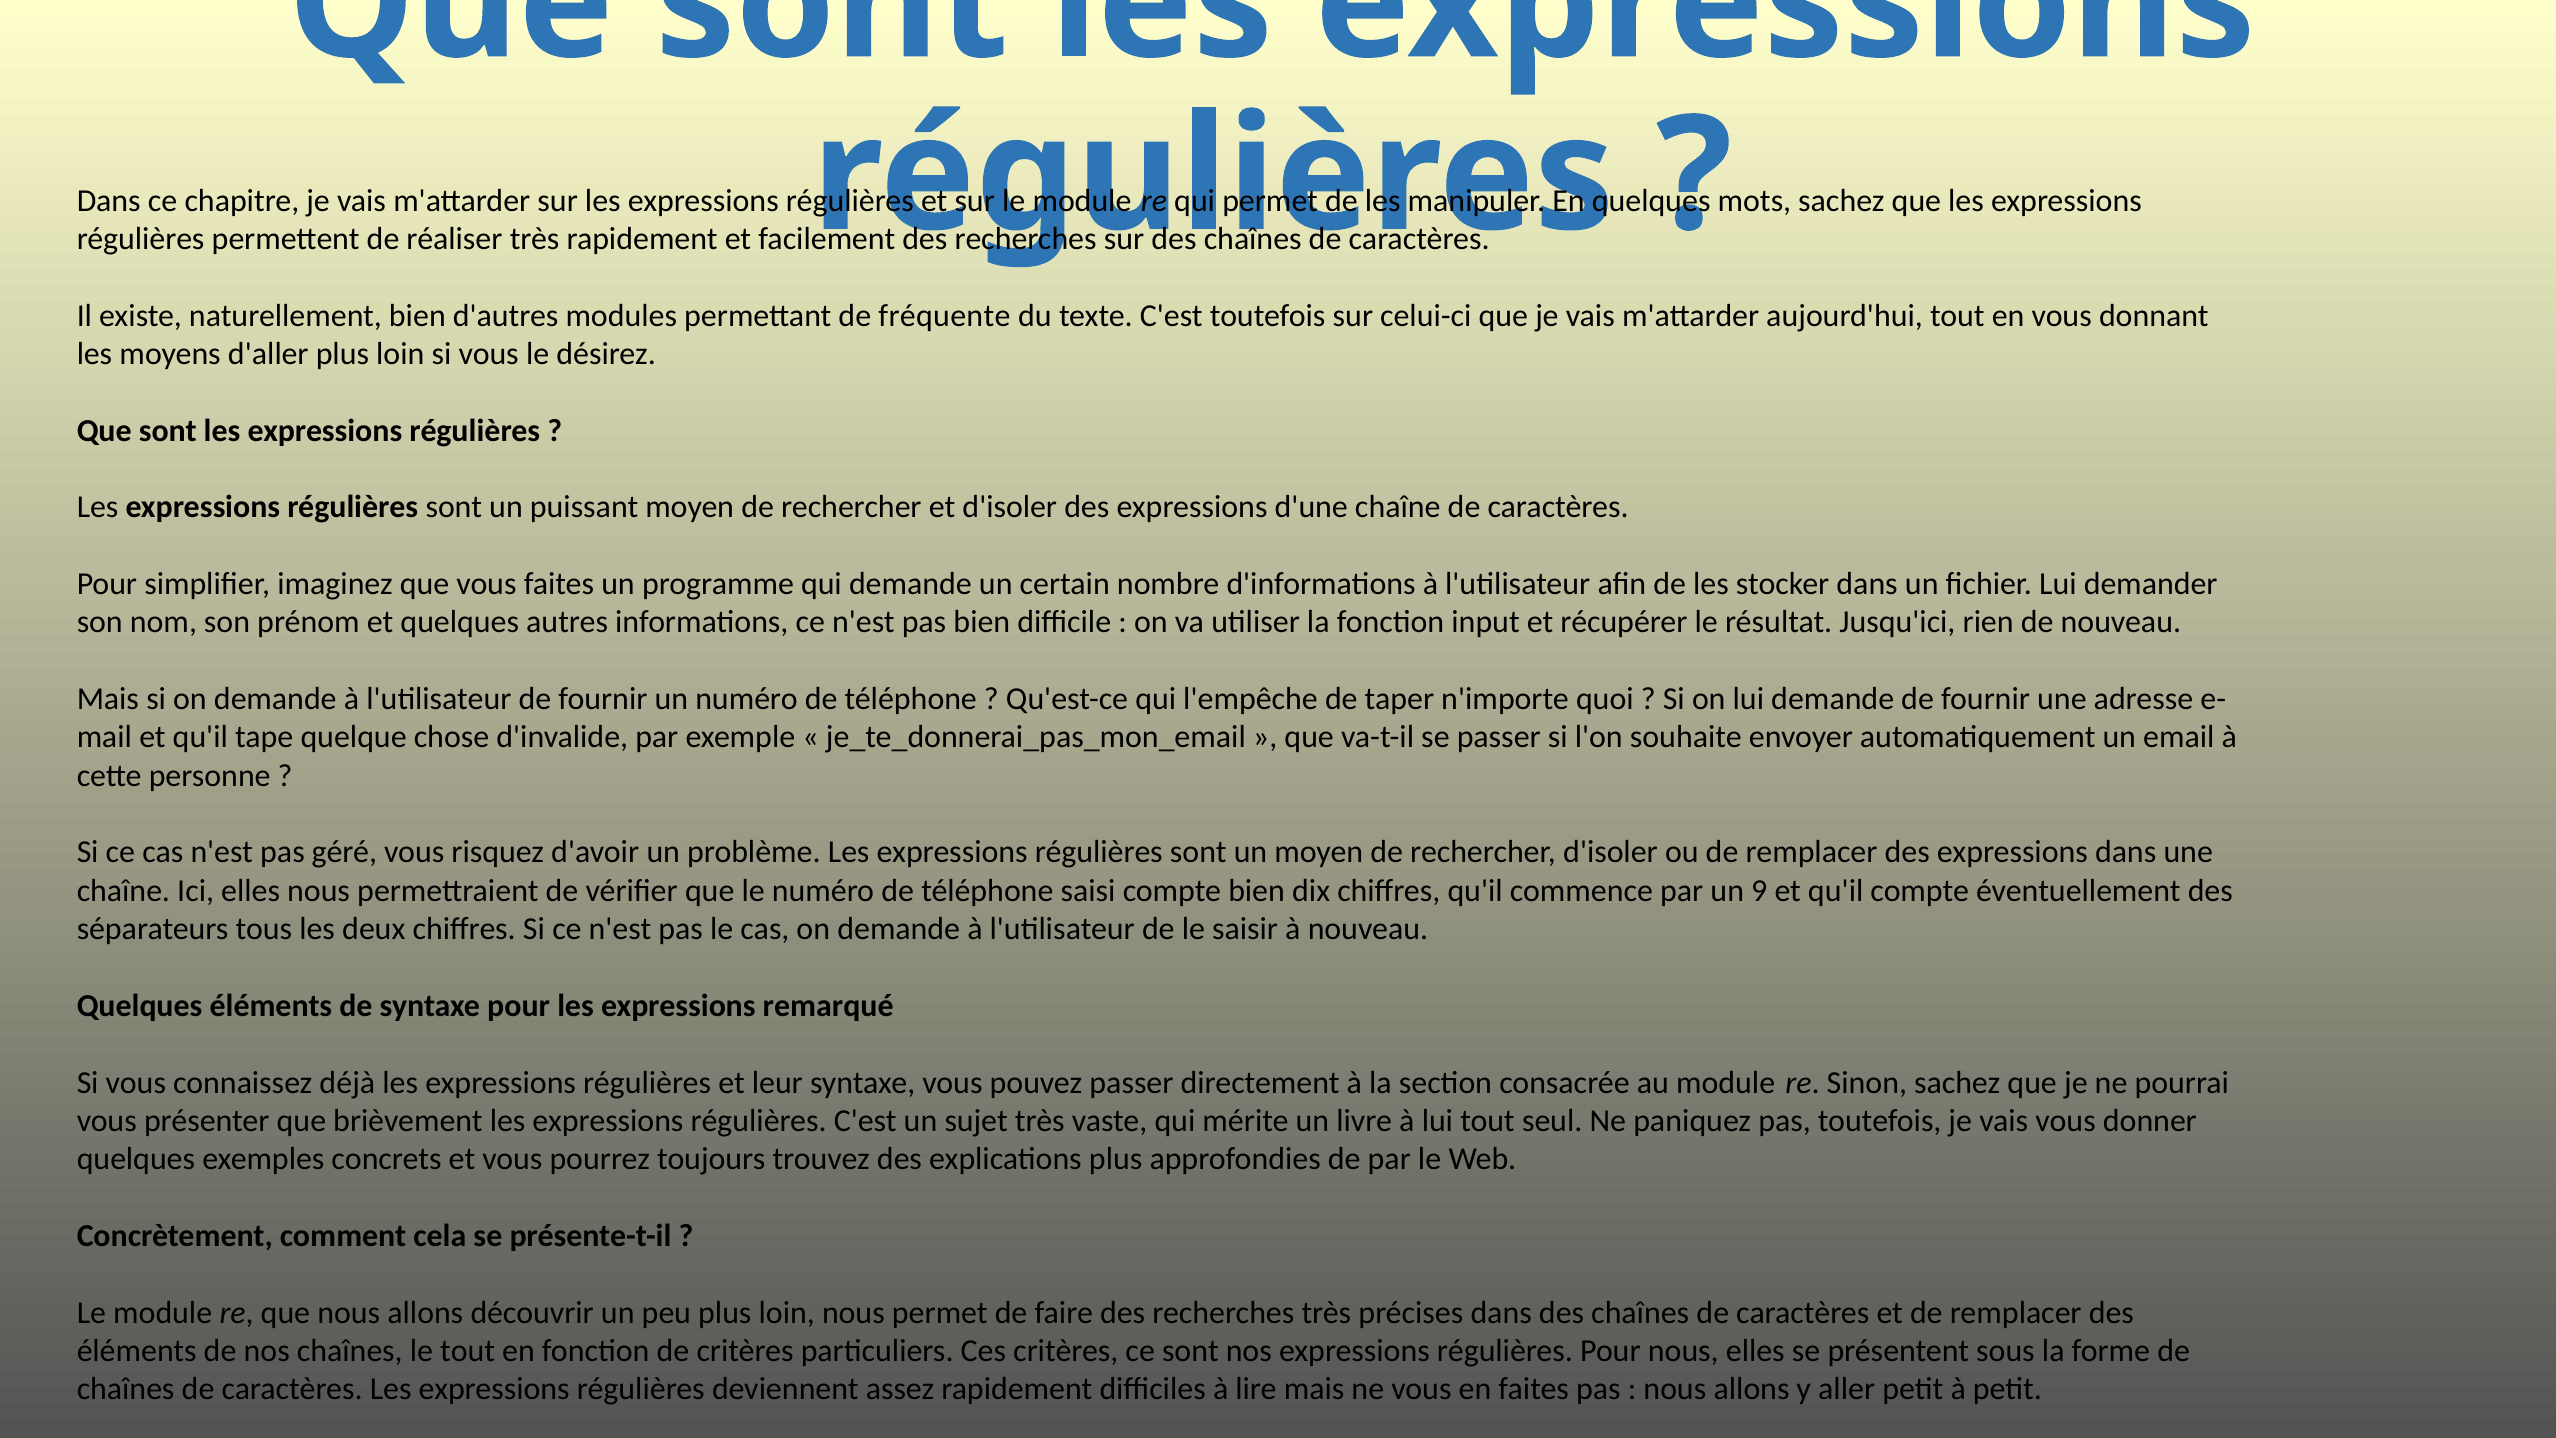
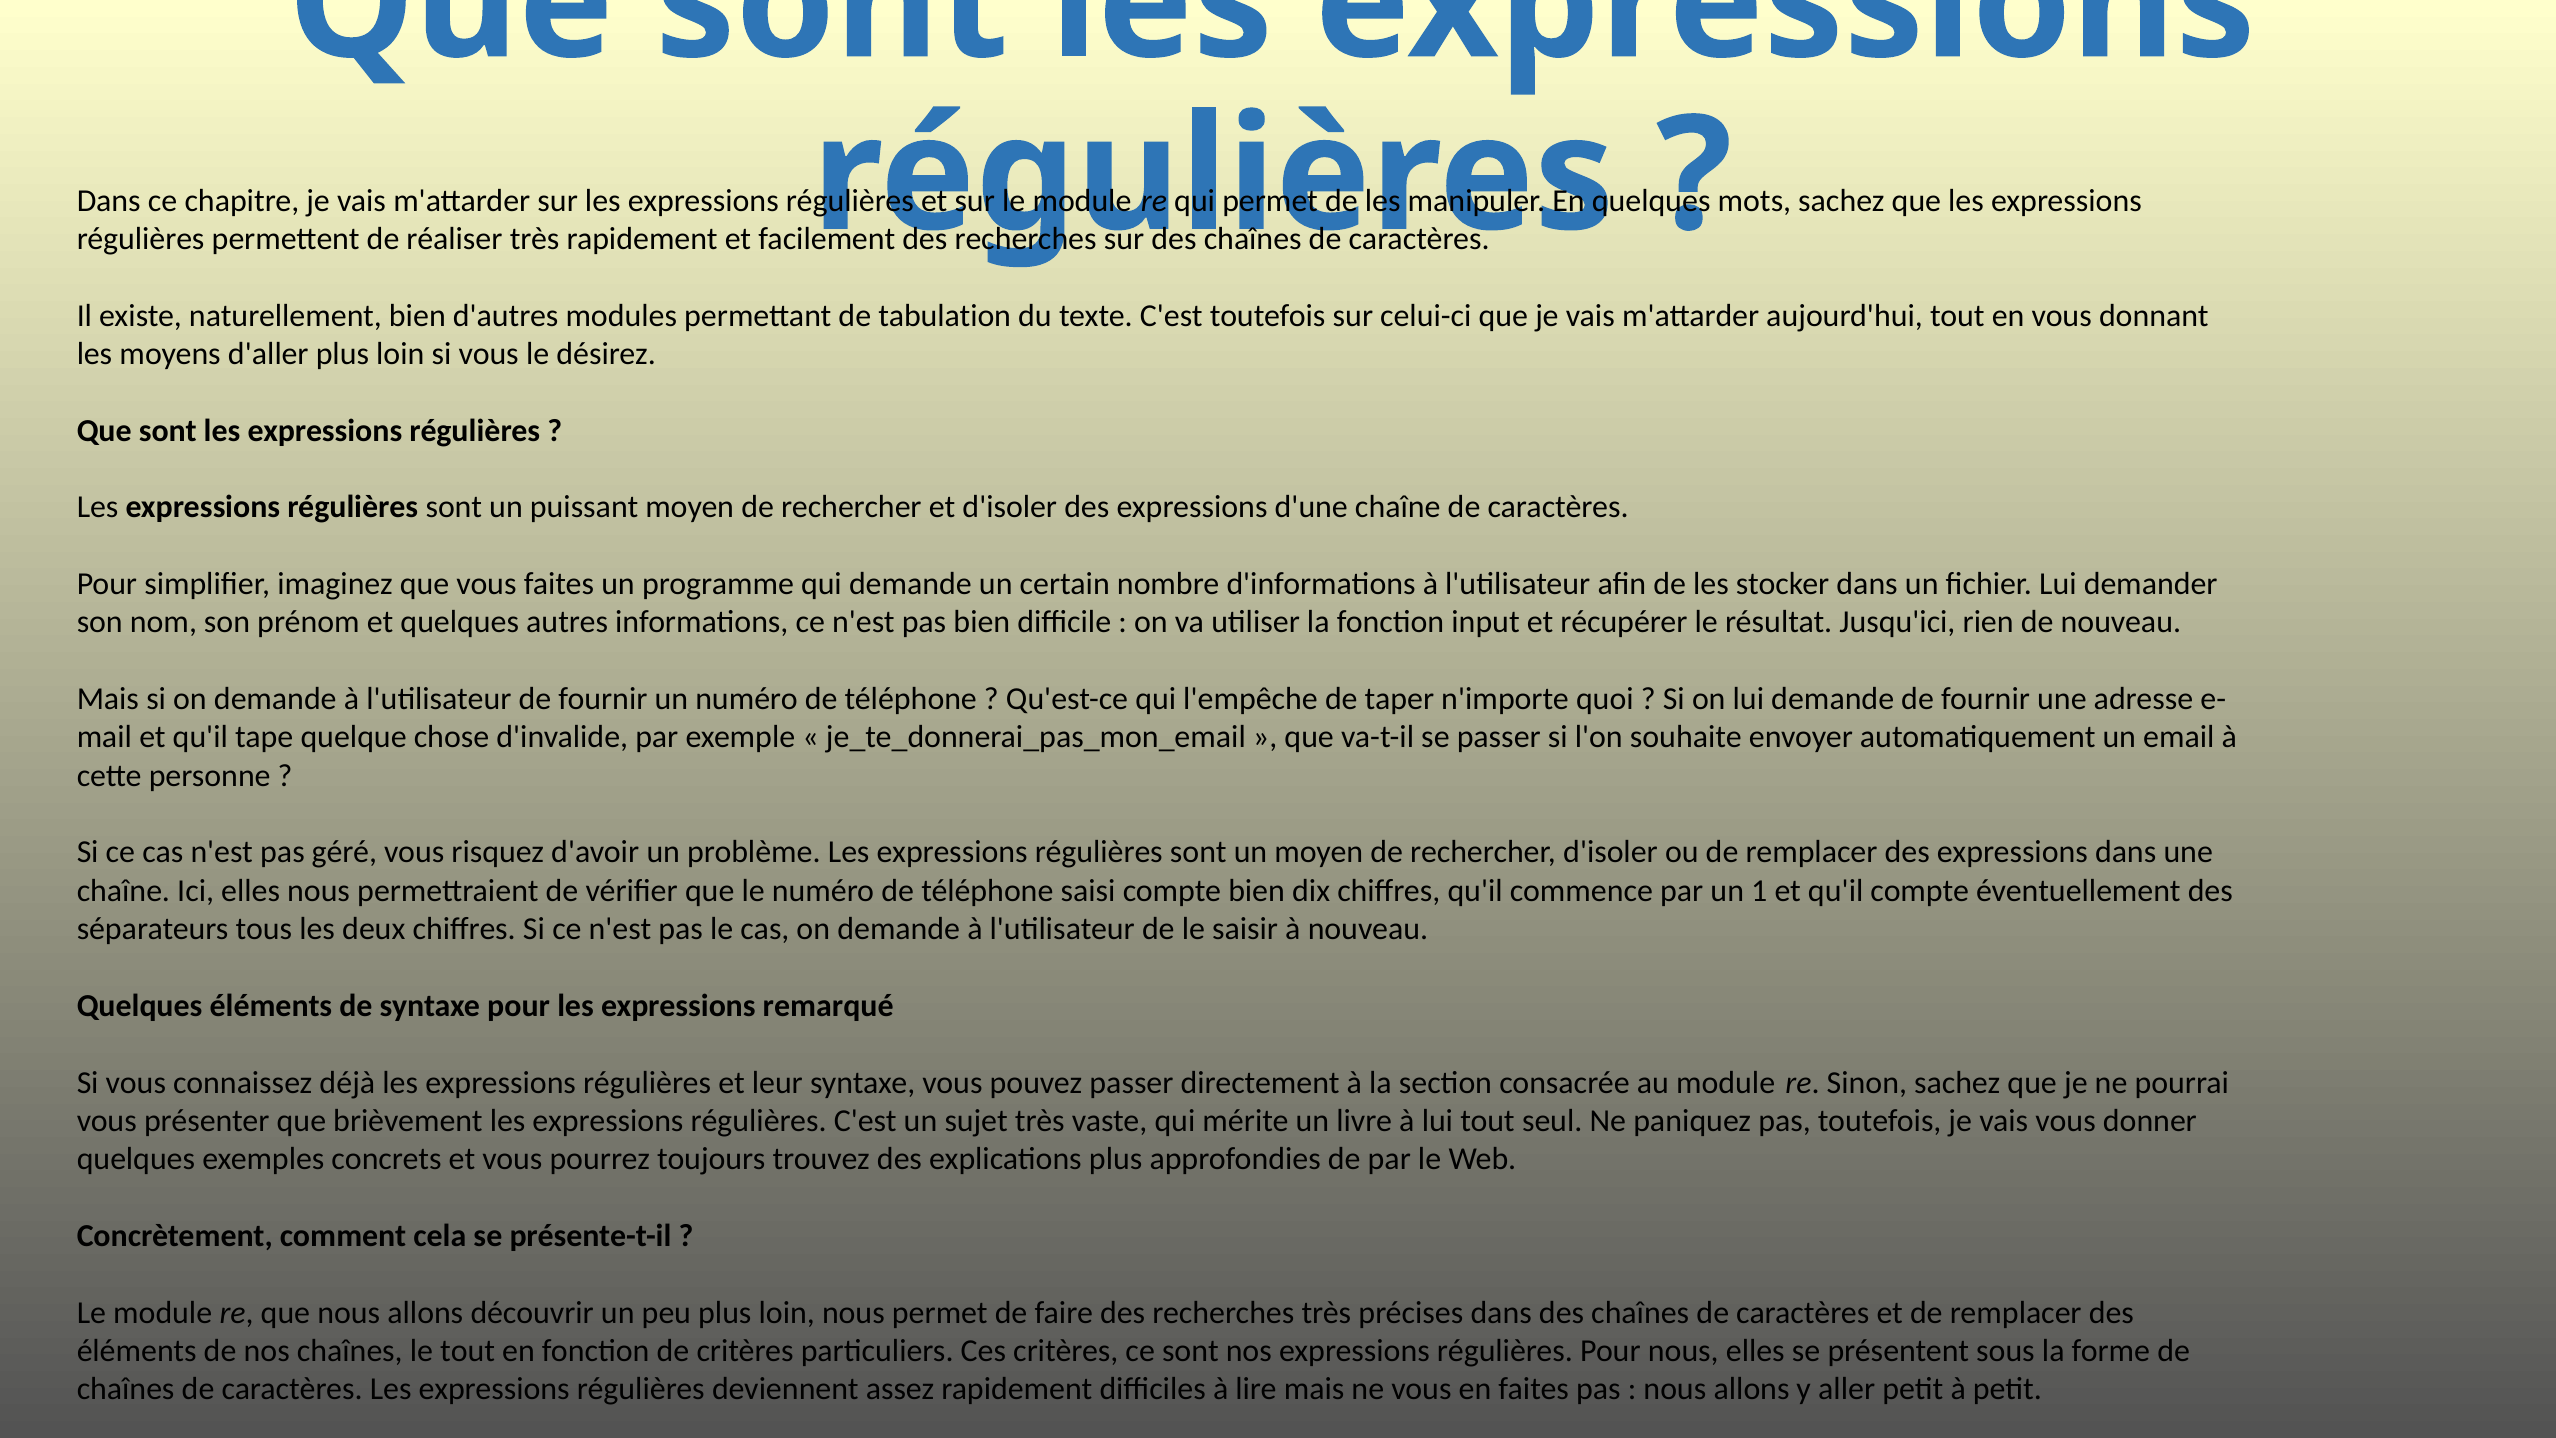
fréquente: fréquente -> tabulation
9: 9 -> 1
